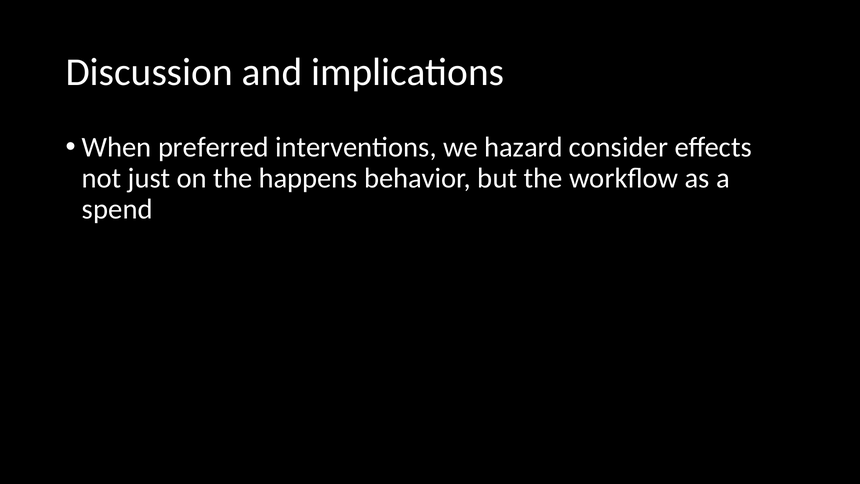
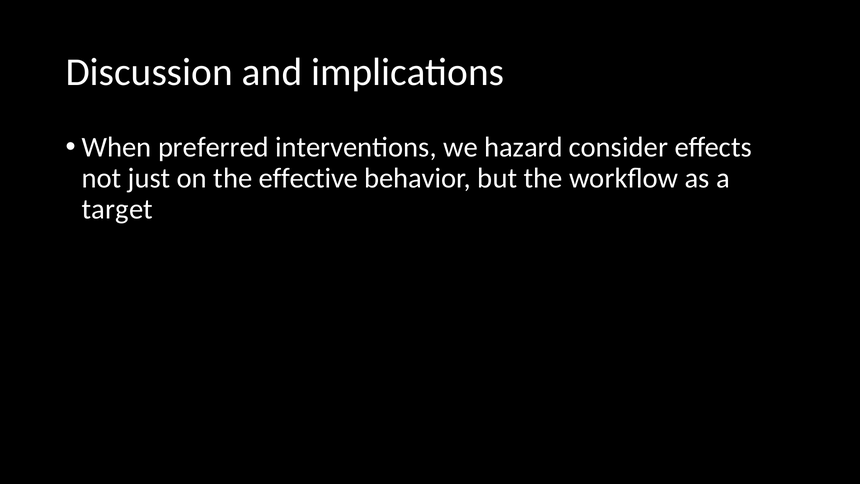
happens: happens -> effective
spend: spend -> target
